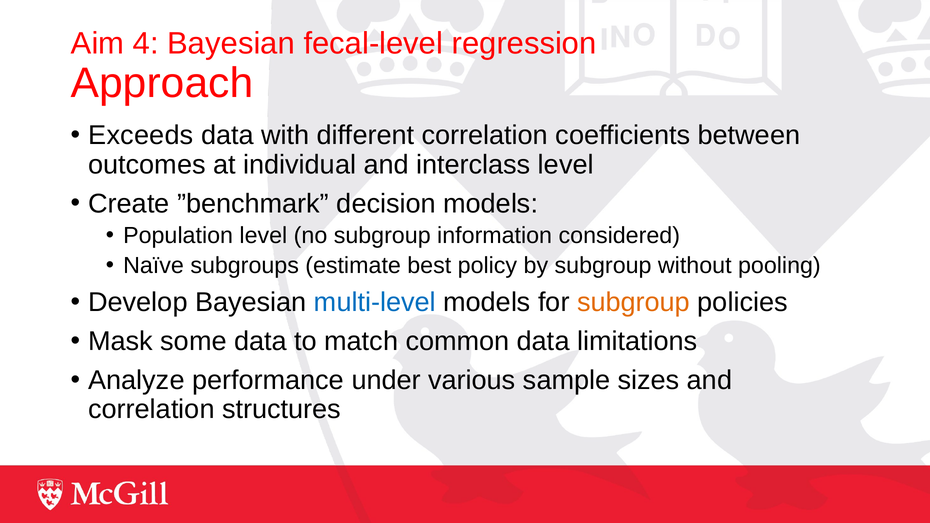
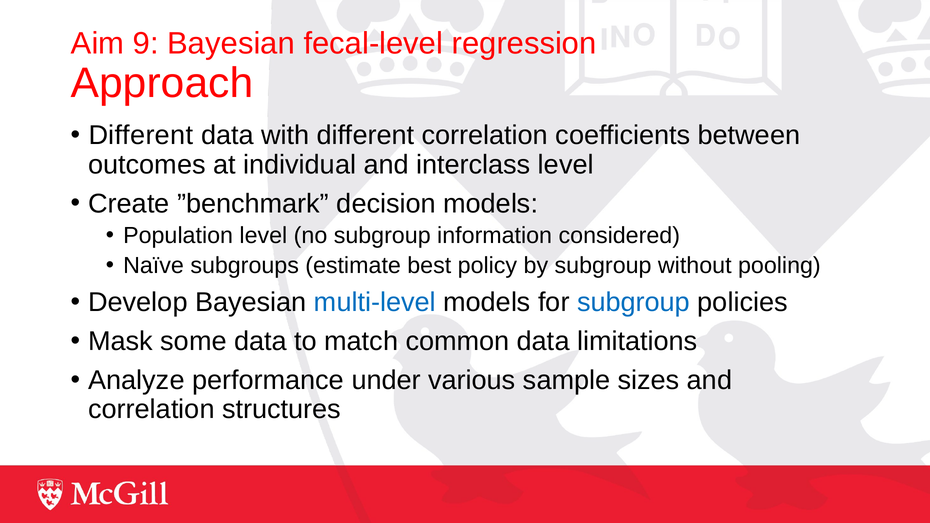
4: 4 -> 9
Exceeds at (141, 135): Exceeds -> Different
subgroup at (634, 302) colour: orange -> blue
